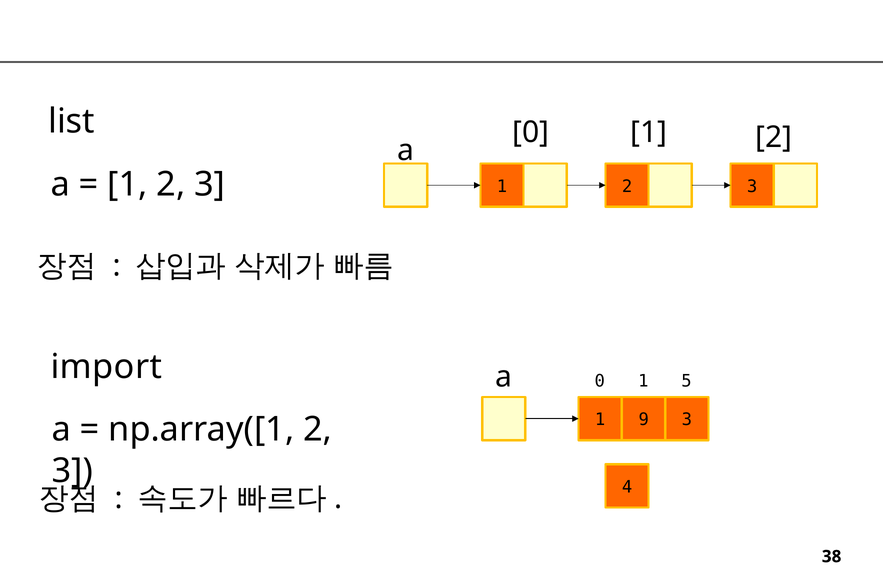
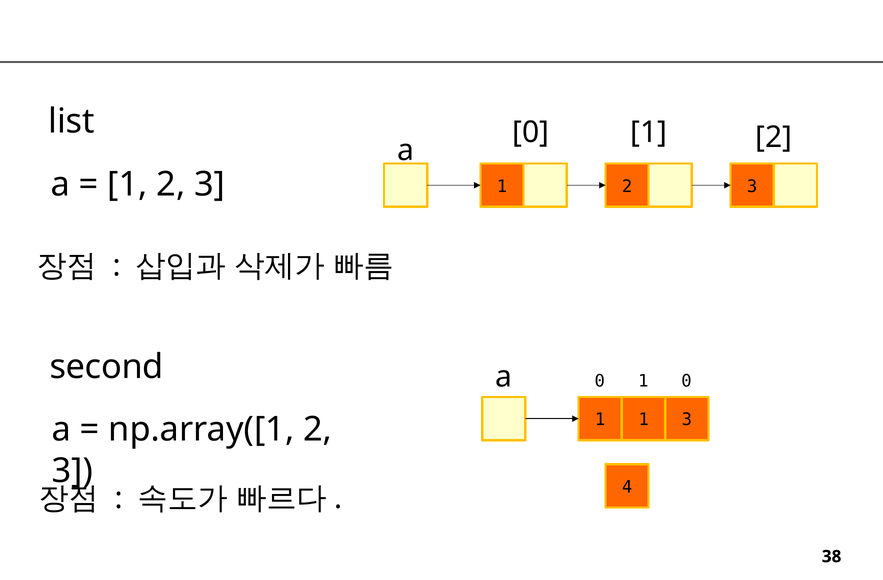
import: import -> second
1 5: 5 -> 0
1 9: 9 -> 1
